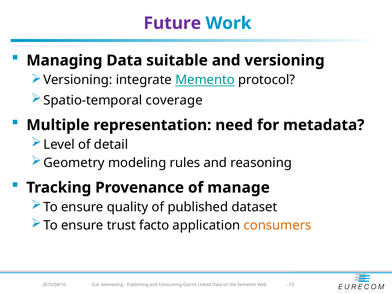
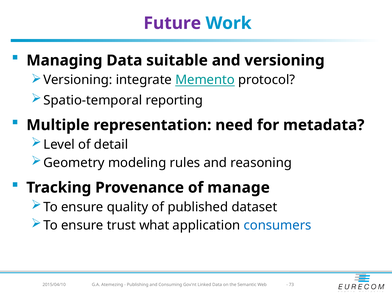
coverage: coverage -> reporting
facto: facto -> what
consumers colour: orange -> blue
